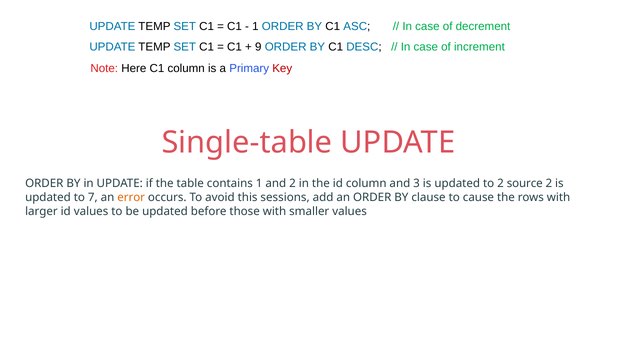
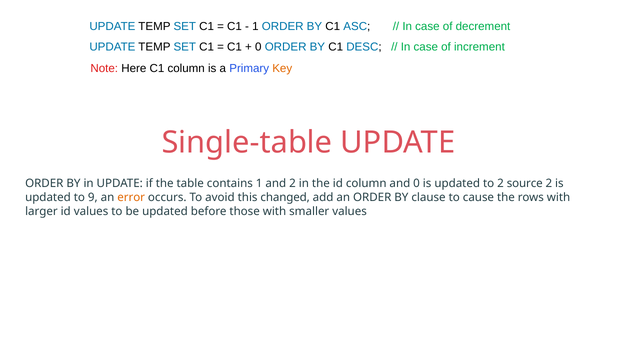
9 at (258, 47): 9 -> 0
Key colour: red -> orange
and 3: 3 -> 0
7: 7 -> 9
sessions: sessions -> changed
